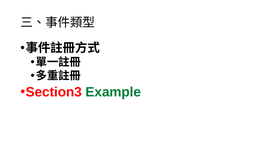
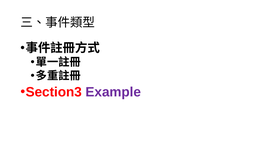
Example colour: green -> purple
